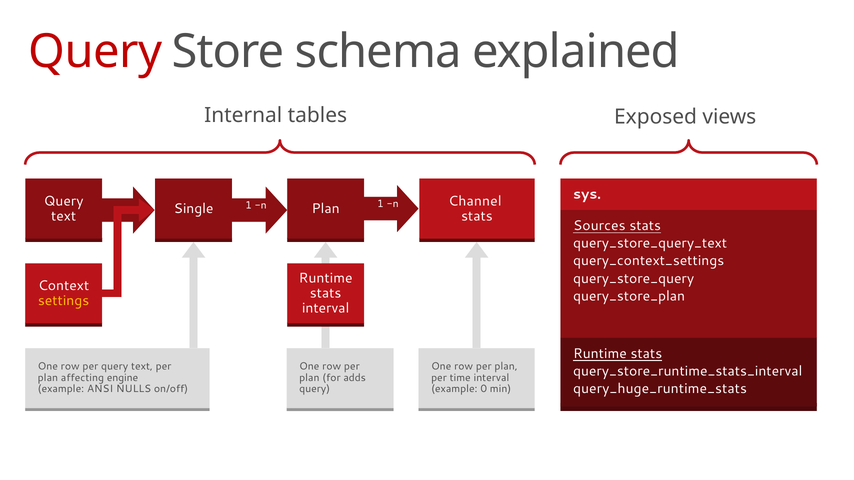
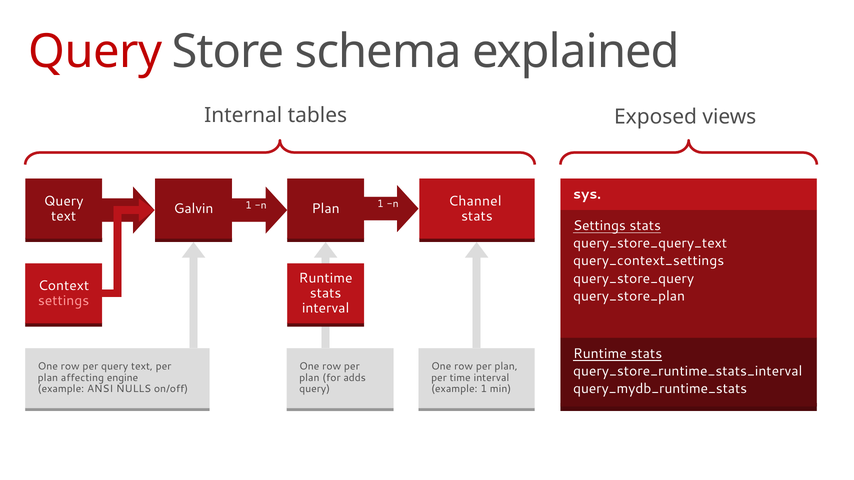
Single: Single -> Galvin
Sources at (599, 226): Sources -> Settings
settings at (64, 301) colour: yellow -> pink
query_huge_runtime_stats: query_huge_runtime_stats -> query_mydb_runtime_stats
example 0: 0 -> 1
